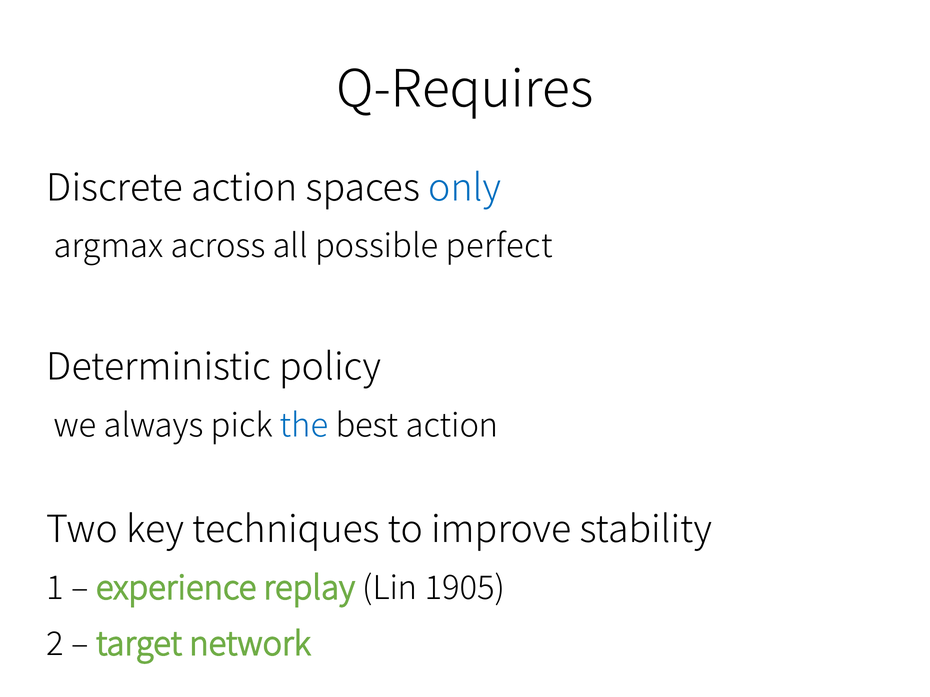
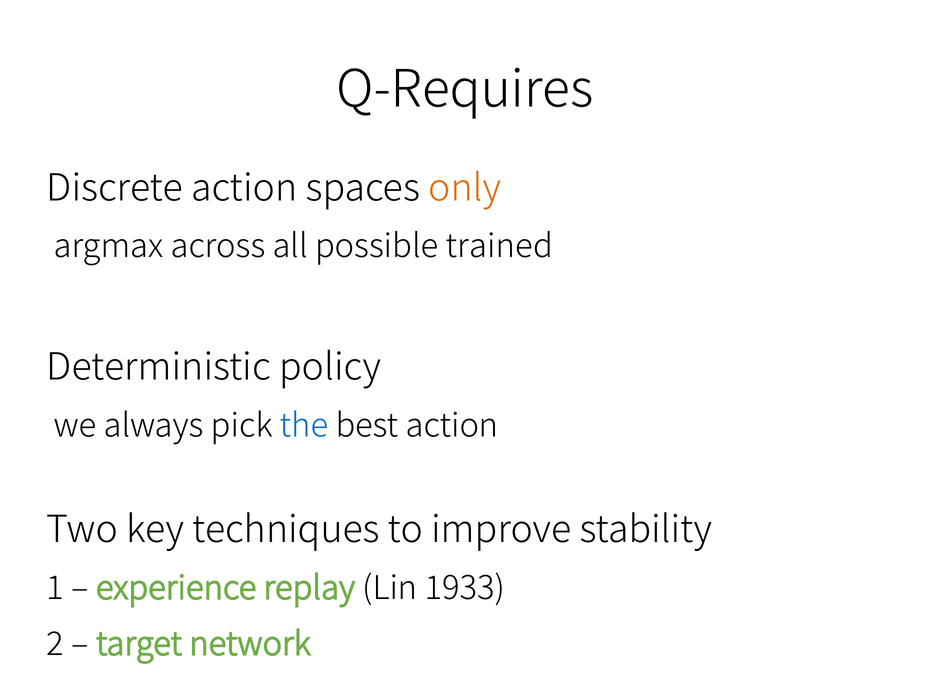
only colour: blue -> orange
perfect: perfect -> trained
1905: 1905 -> 1933
